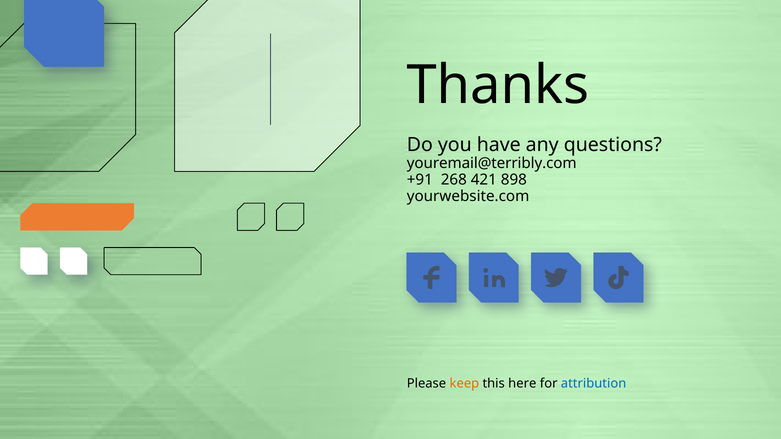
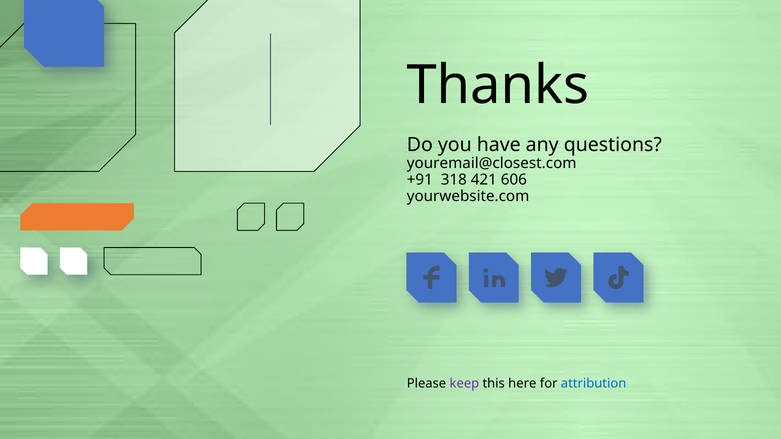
youremail@terribly.com: youremail@terribly.com -> youremail@closest.com
268: 268 -> 318
898: 898 -> 606
keep colour: orange -> purple
